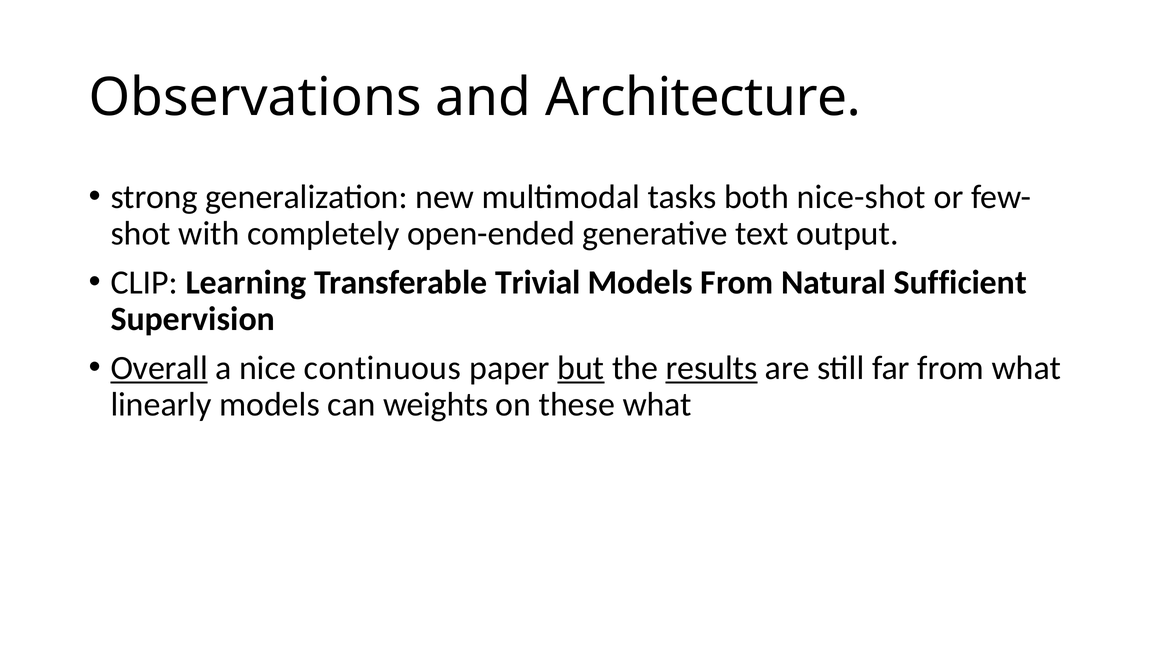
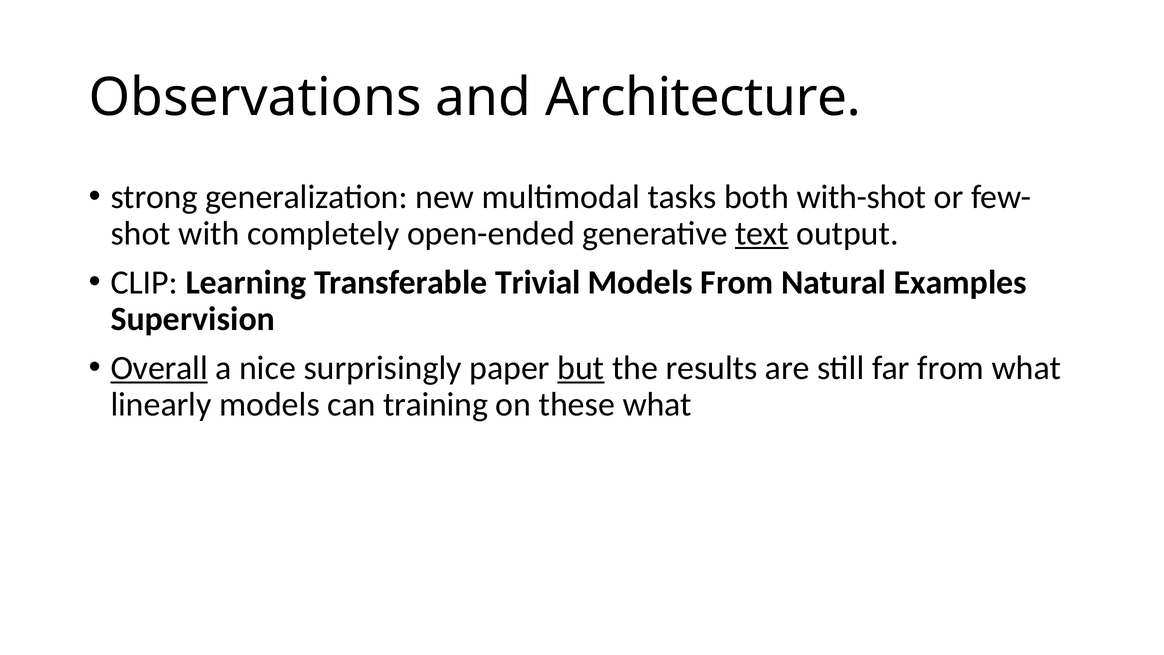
nice-shot: nice-shot -> with-shot
text underline: none -> present
Sufficient: Sufficient -> Examples
continuous: continuous -> surprisingly
results underline: present -> none
weights: weights -> training
